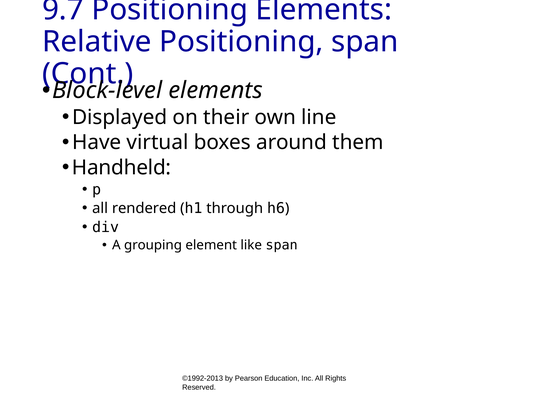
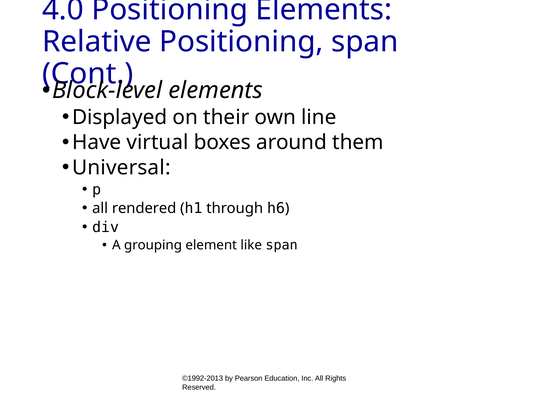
9.7: 9.7 -> 4.0
Handheld: Handheld -> Universal
